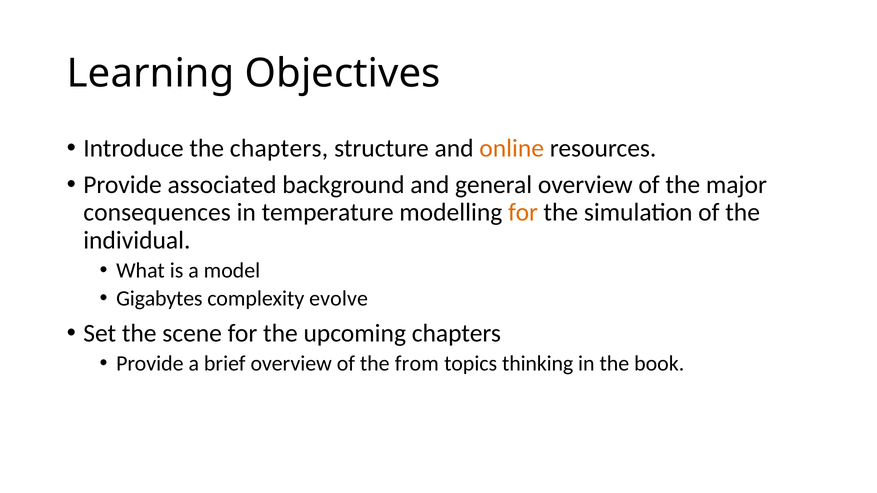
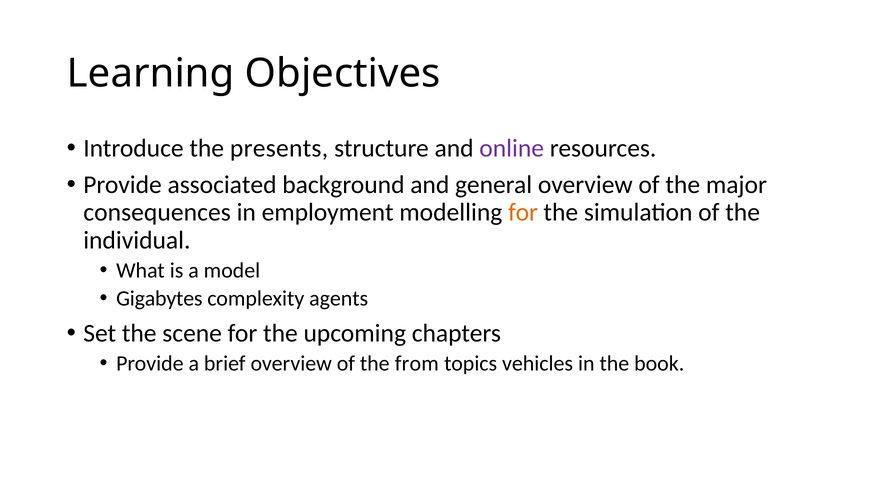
the chapters: chapters -> presents
online colour: orange -> purple
temperature: temperature -> employment
evolve: evolve -> agents
thinking: thinking -> vehicles
